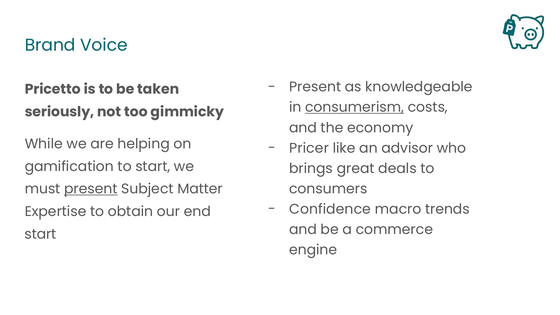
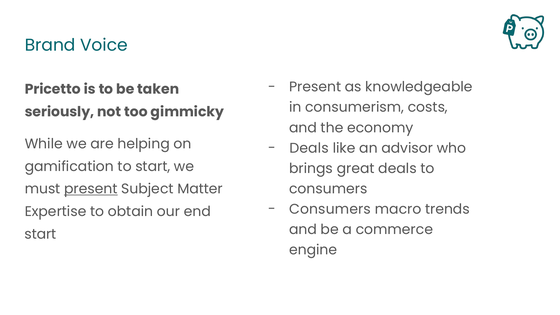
consumerism underline: present -> none
Pricer at (309, 148): Pricer -> Deals
Confidence at (330, 209): Confidence -> Consumers
